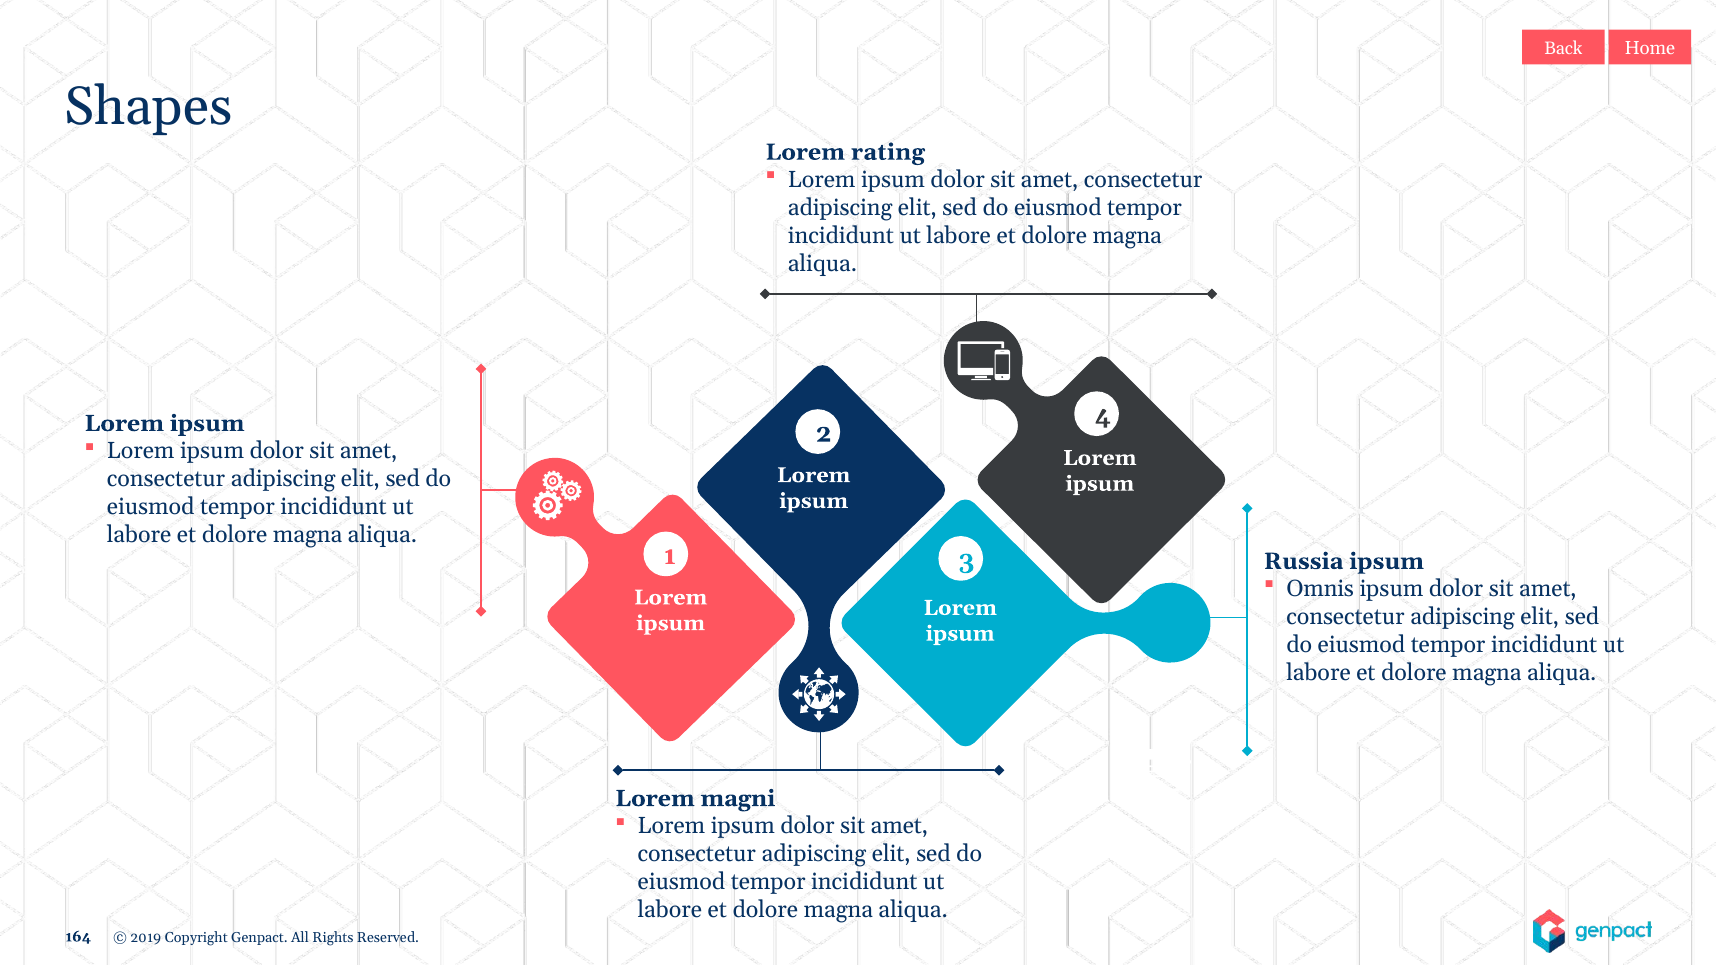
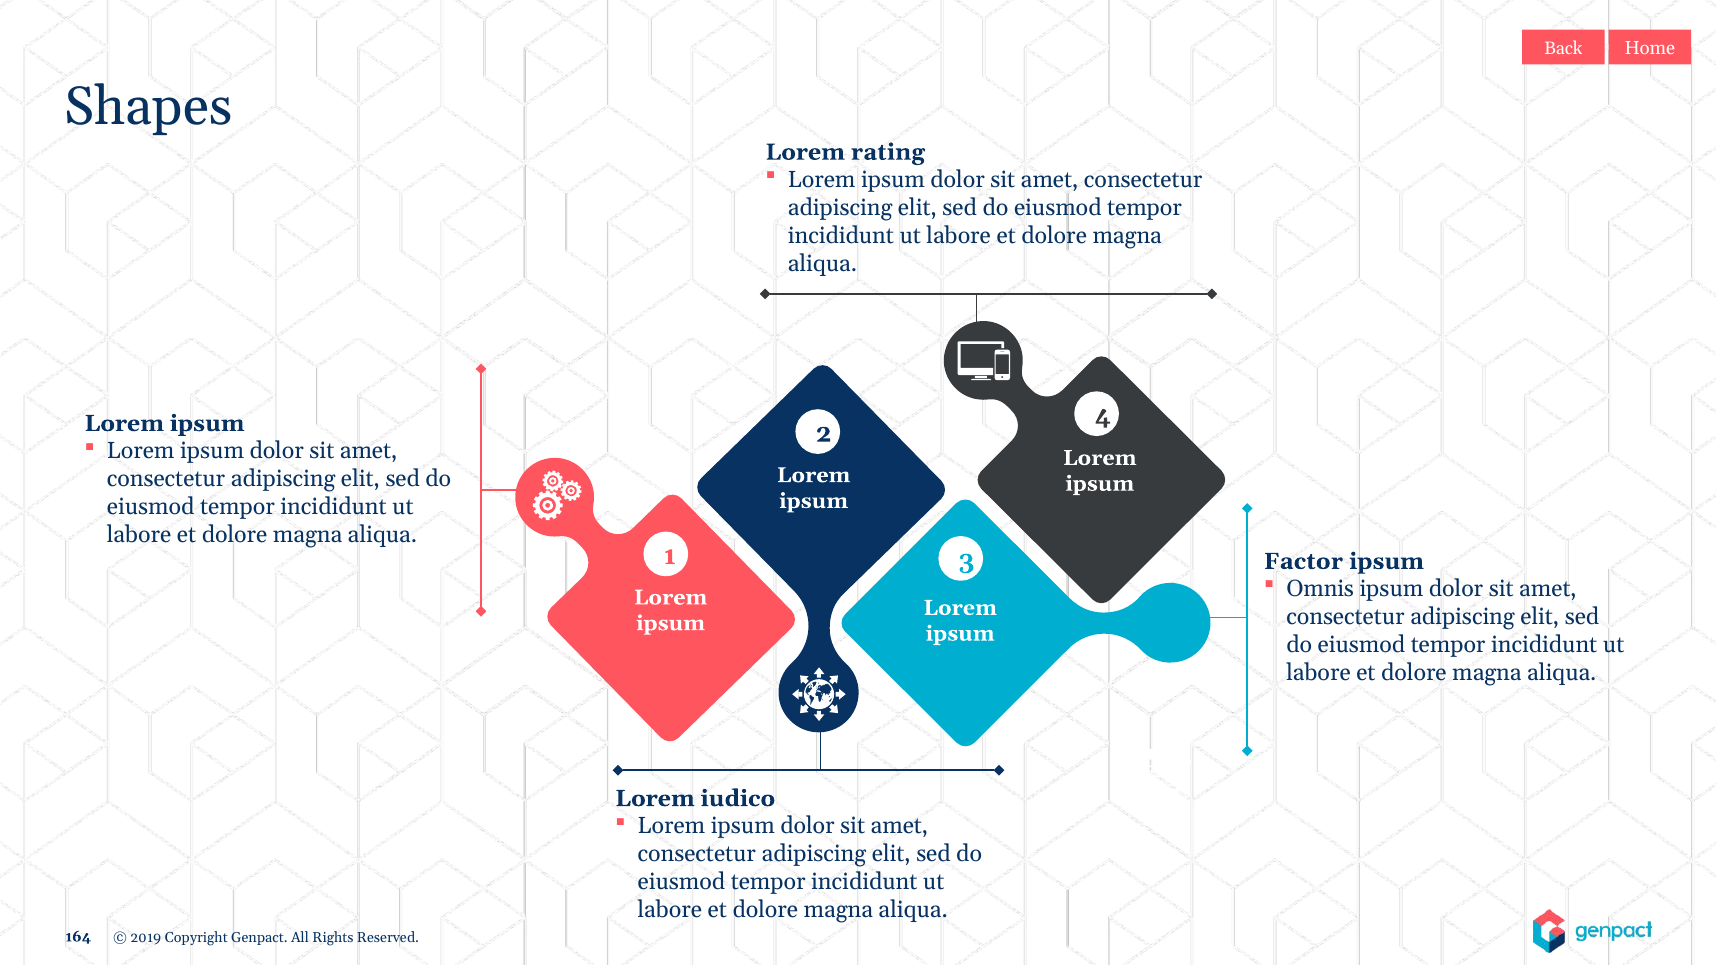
Russia: Russia -> Factor
magni: magni -> iudico
